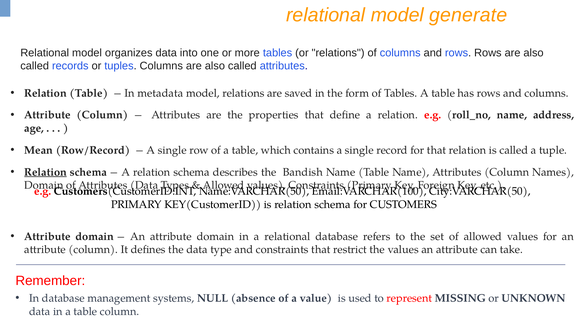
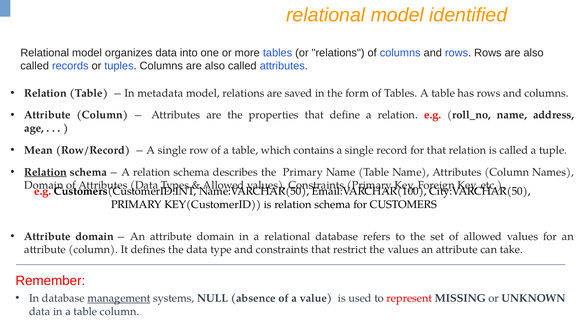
generate: generate -> identified
the Bandish: Bandish -> Primary
management underline: none -> present
